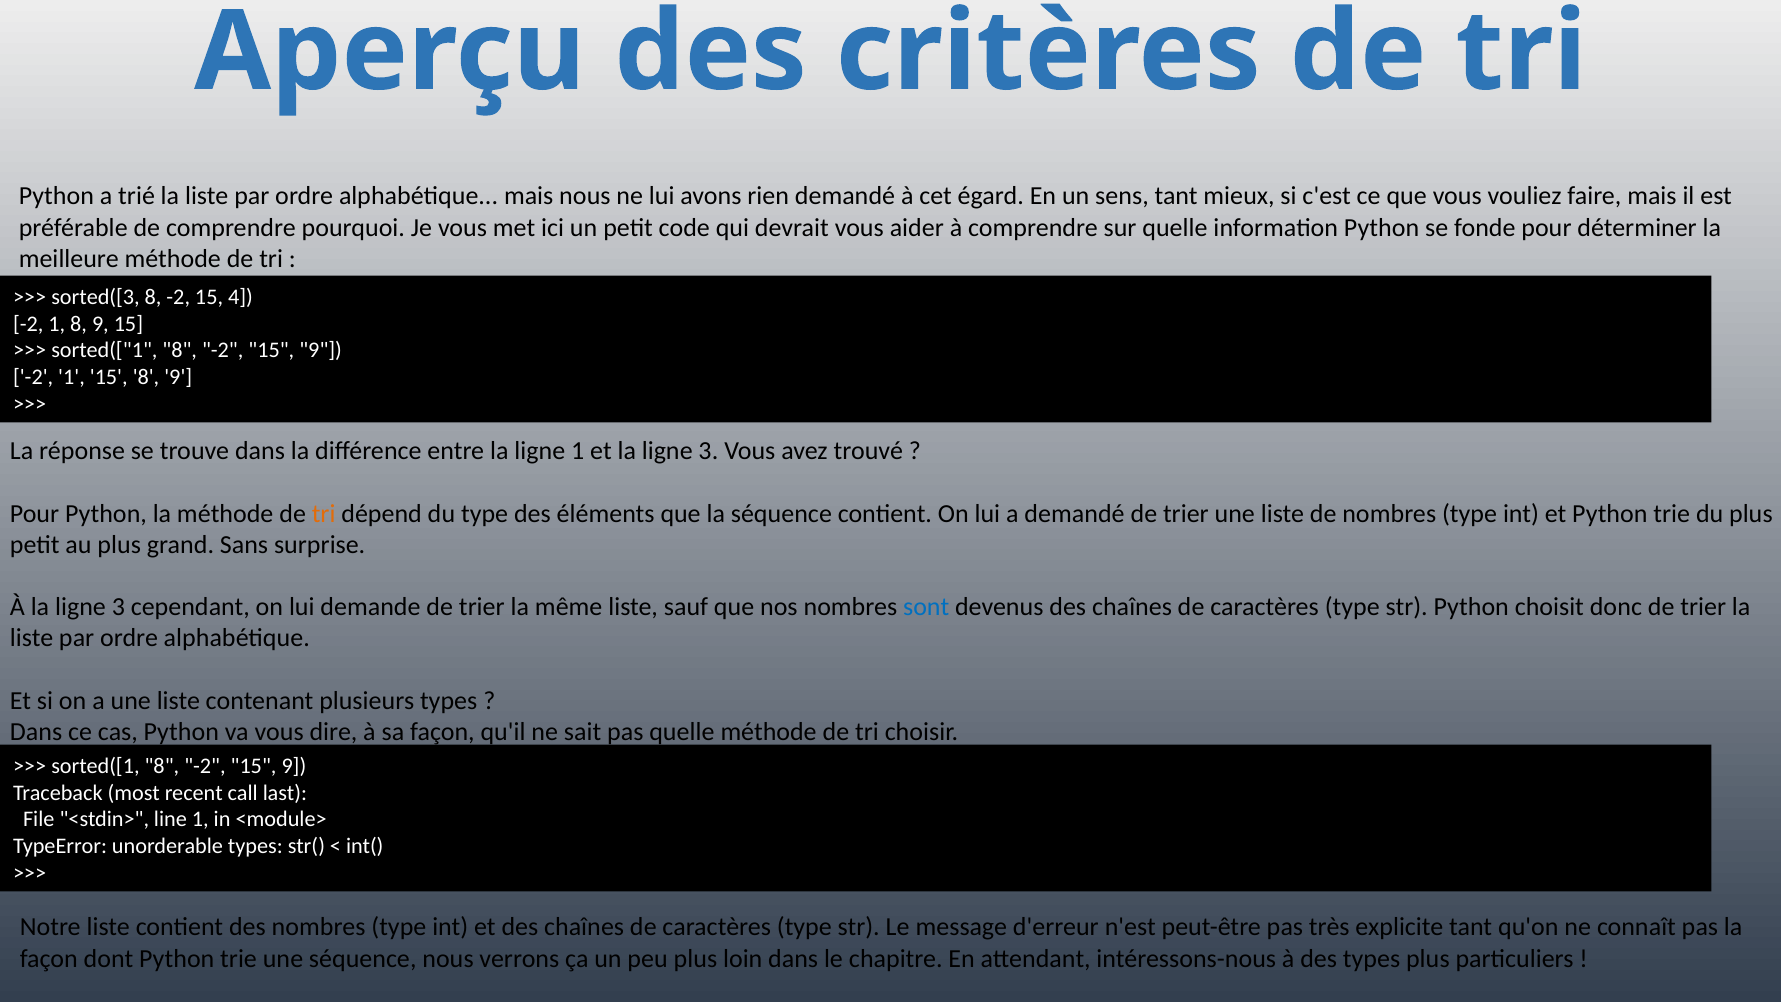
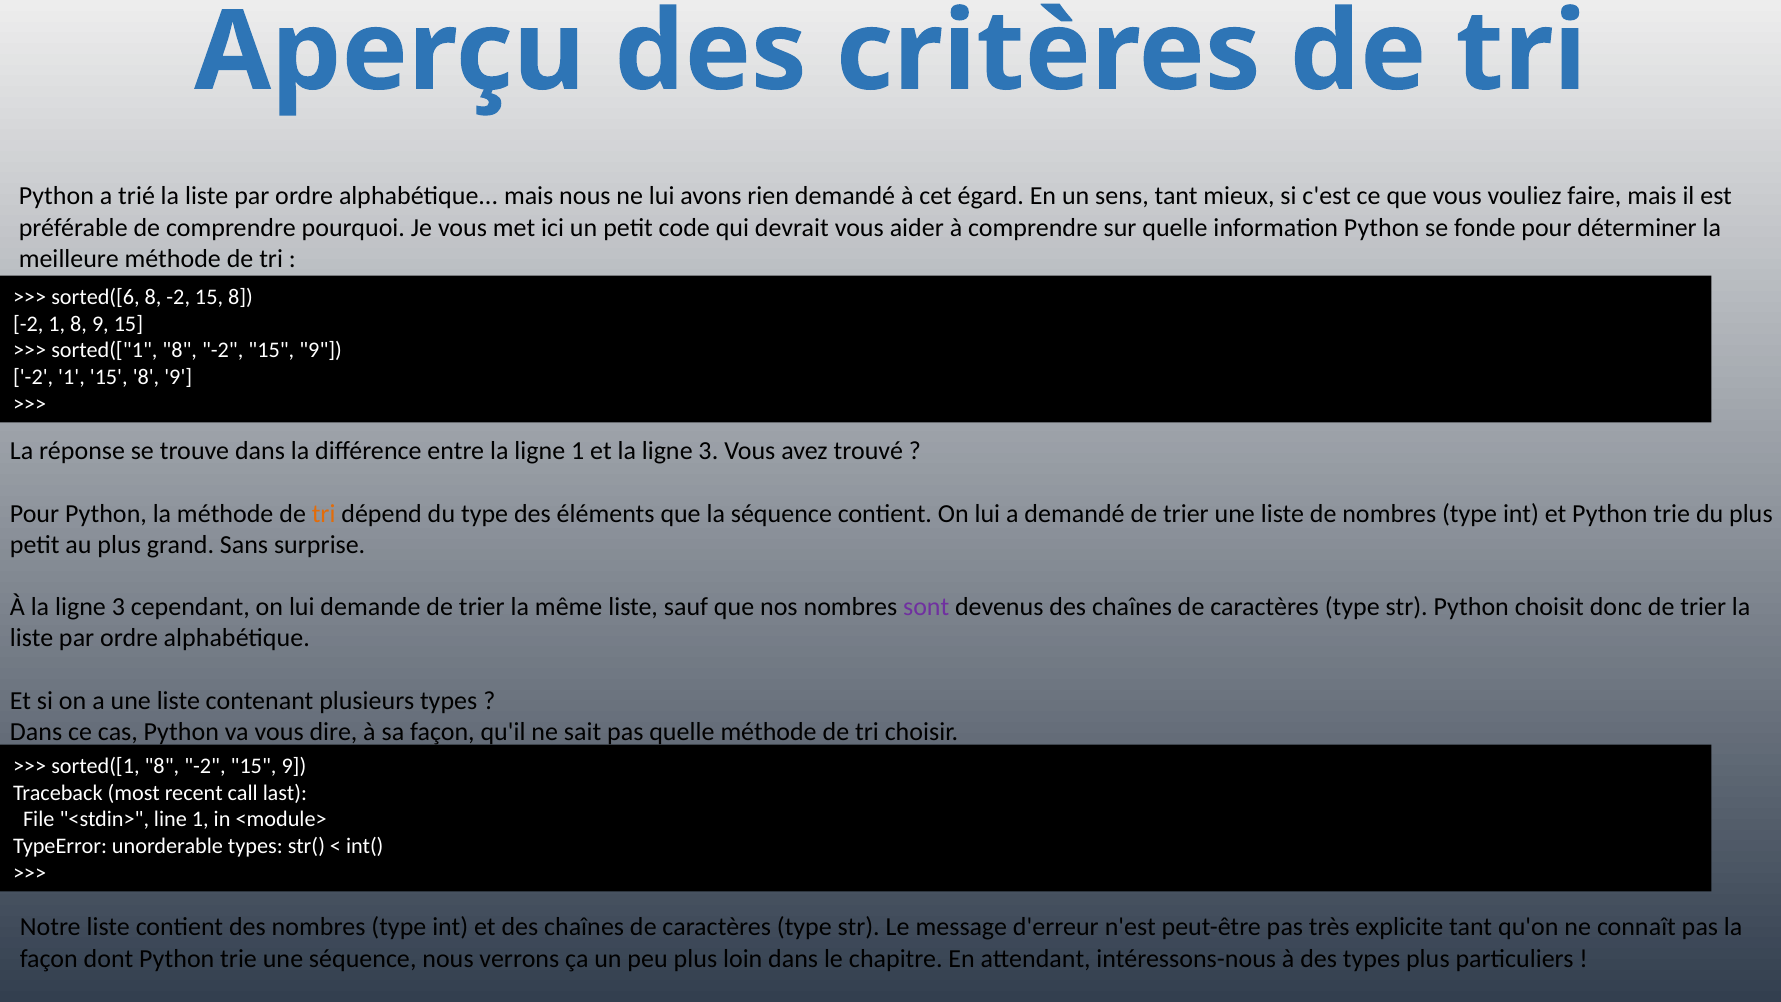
sorted([3: sorted([3 -> sorted([6
-2 15 4: 4 -> 8
sont colour: blue -> purple
